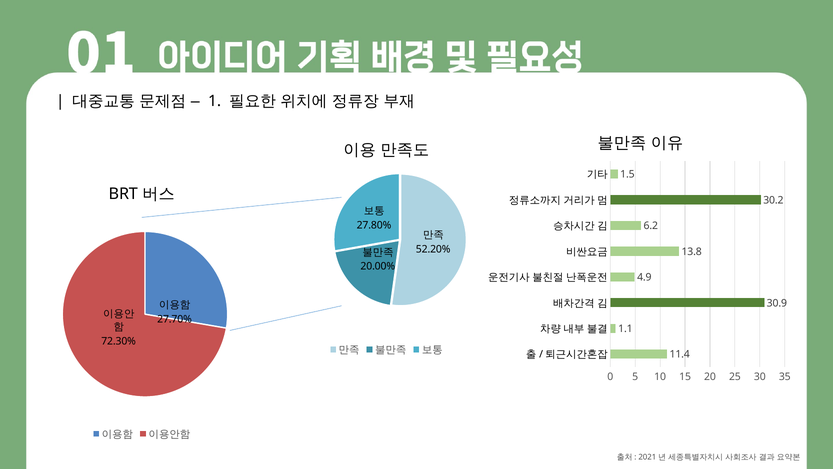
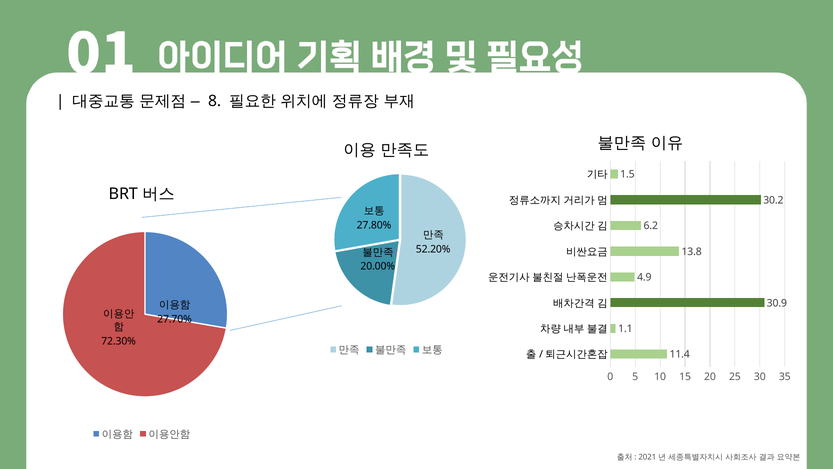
1: 1 -> 8
